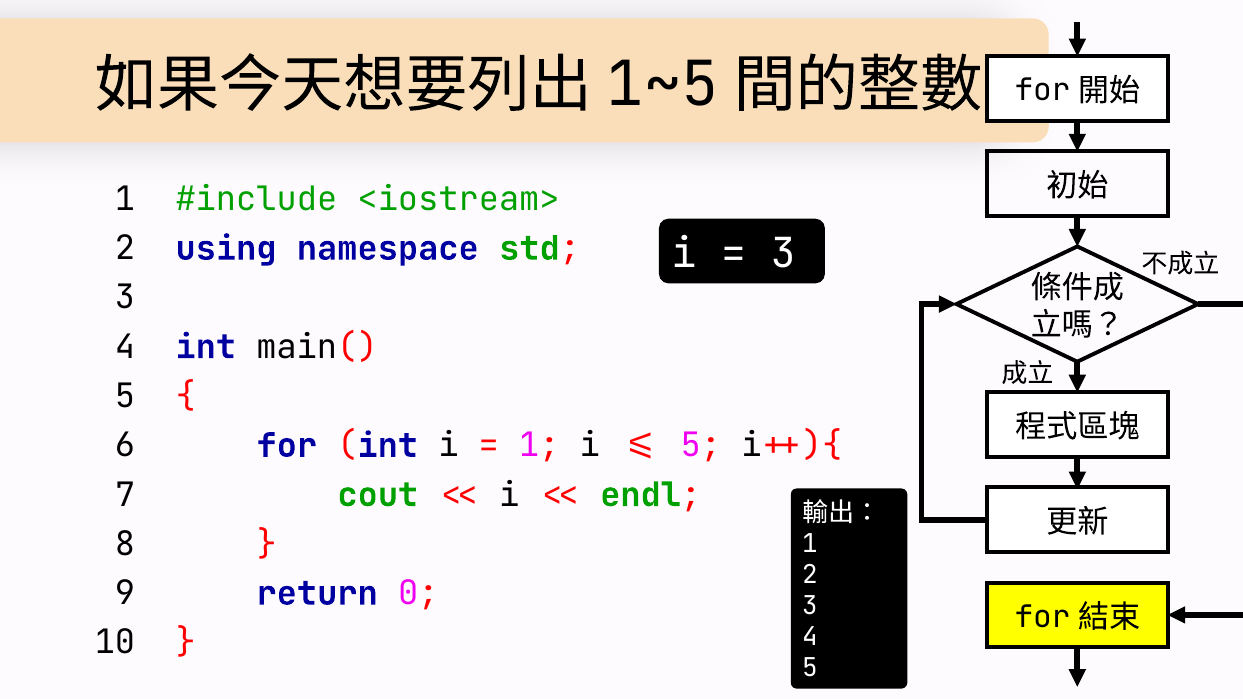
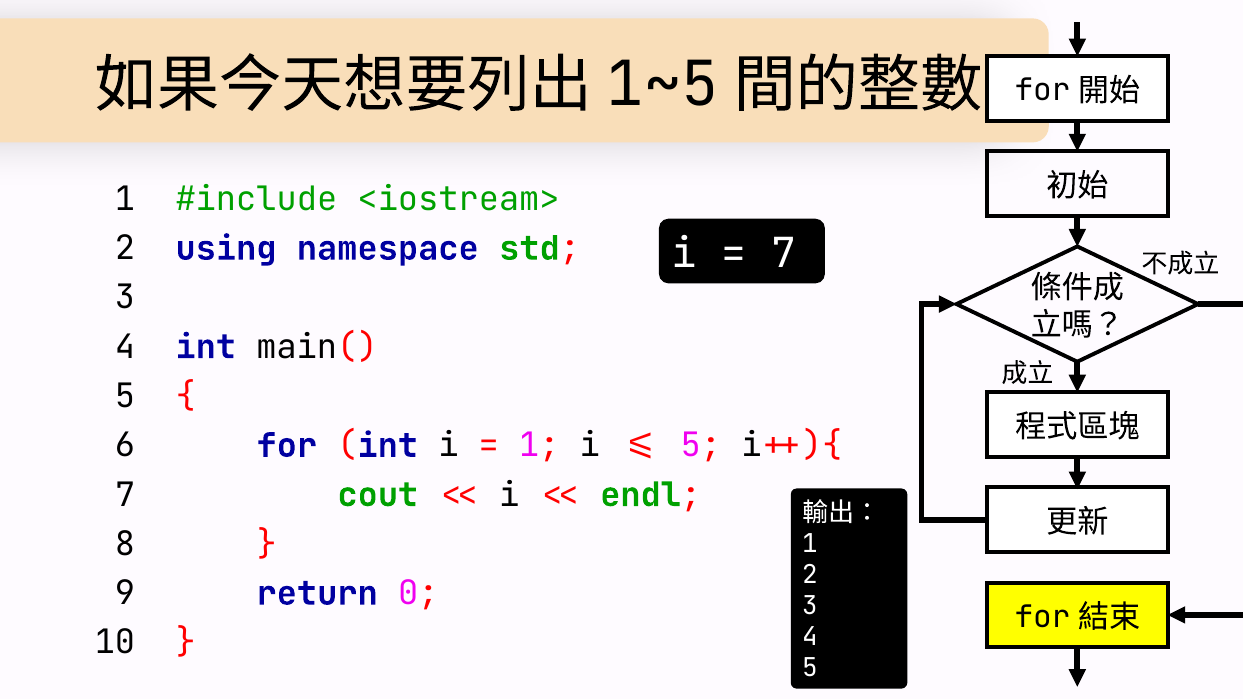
3 at (783, 254): 3 -> 7
